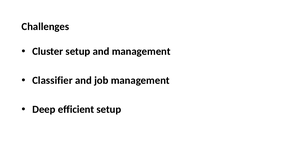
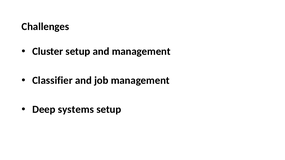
efficient: efficient -> systems
